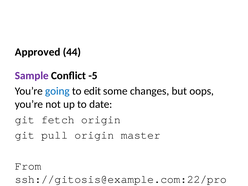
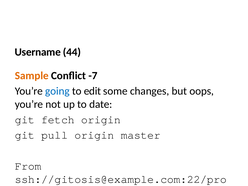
Approved: Approved -> Username
Sample colour: purple -> orange
-5: -5 -> -7
